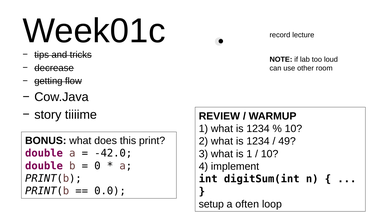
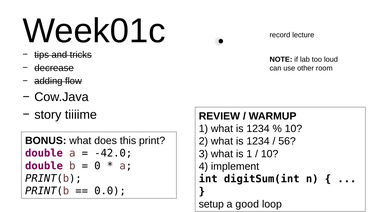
getting: getting -> adding
49: 49 -> 56
often: often -> good
